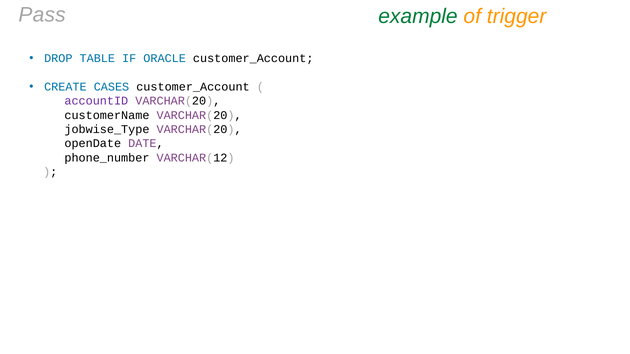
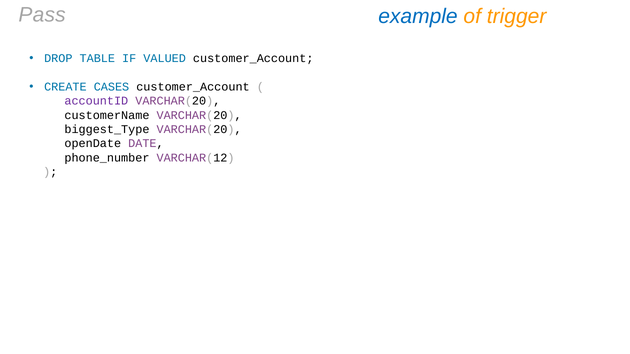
example colour: green -> blue
ORACLE: ORACLE -> VALUED
jobwise_Type: jobwise_Type -> biggest_Type
